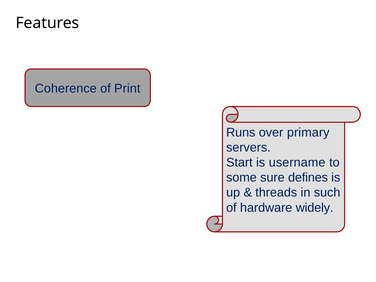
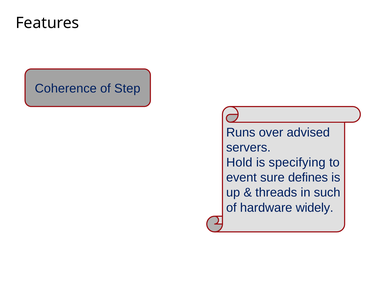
Print: Print -> Step
primary: primary -> advised
Start: Start -> Hold
username: username -> specifying
some: some -> event
